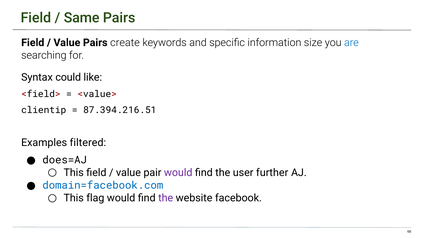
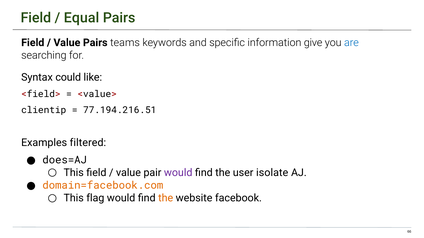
Same: Same -> Equal
create: create -> teams
size: size -> give
87.394.216.51: 87.394.216.51 -> 77.194.216.51
further: further -> isolate
domain=facebook.com colour: blue -> orange
the at (166, 199) colour: purple -> orange
